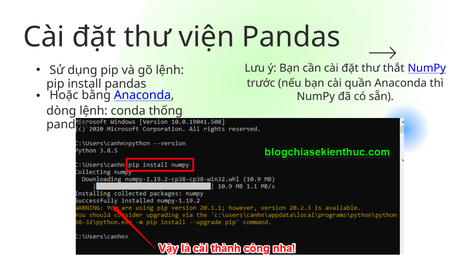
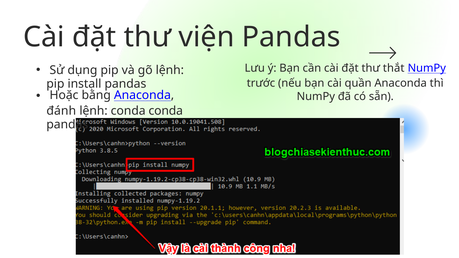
dòng: dòng -> đánh
conda thống: thống -> conda
